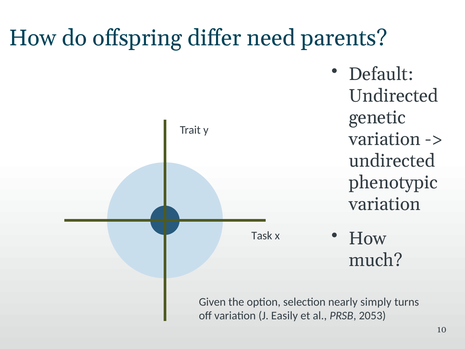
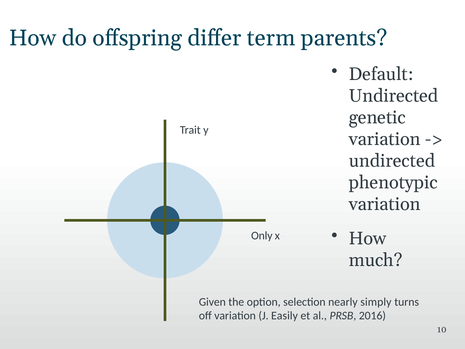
need: need -> term
Task: Task -> Only
2053: 2053 -> 2016
